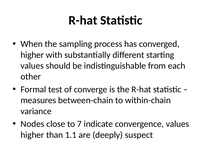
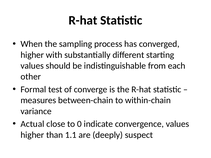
Nodes: Nodes -> Actual
7: 7 -> 0
